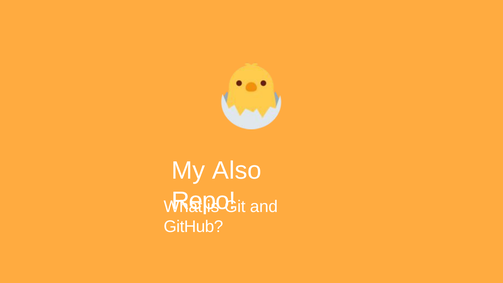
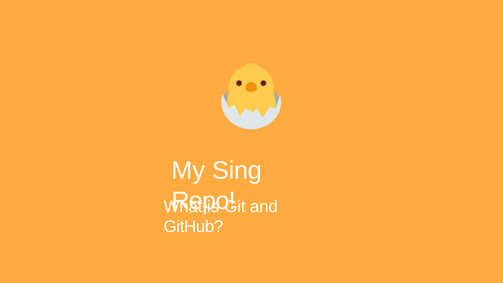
Also: Also -> Sing
